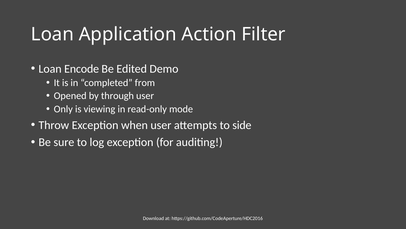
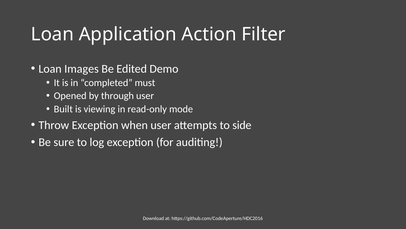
Encode: Encode -> Images
from: from -> must
Only: Only -> Built
